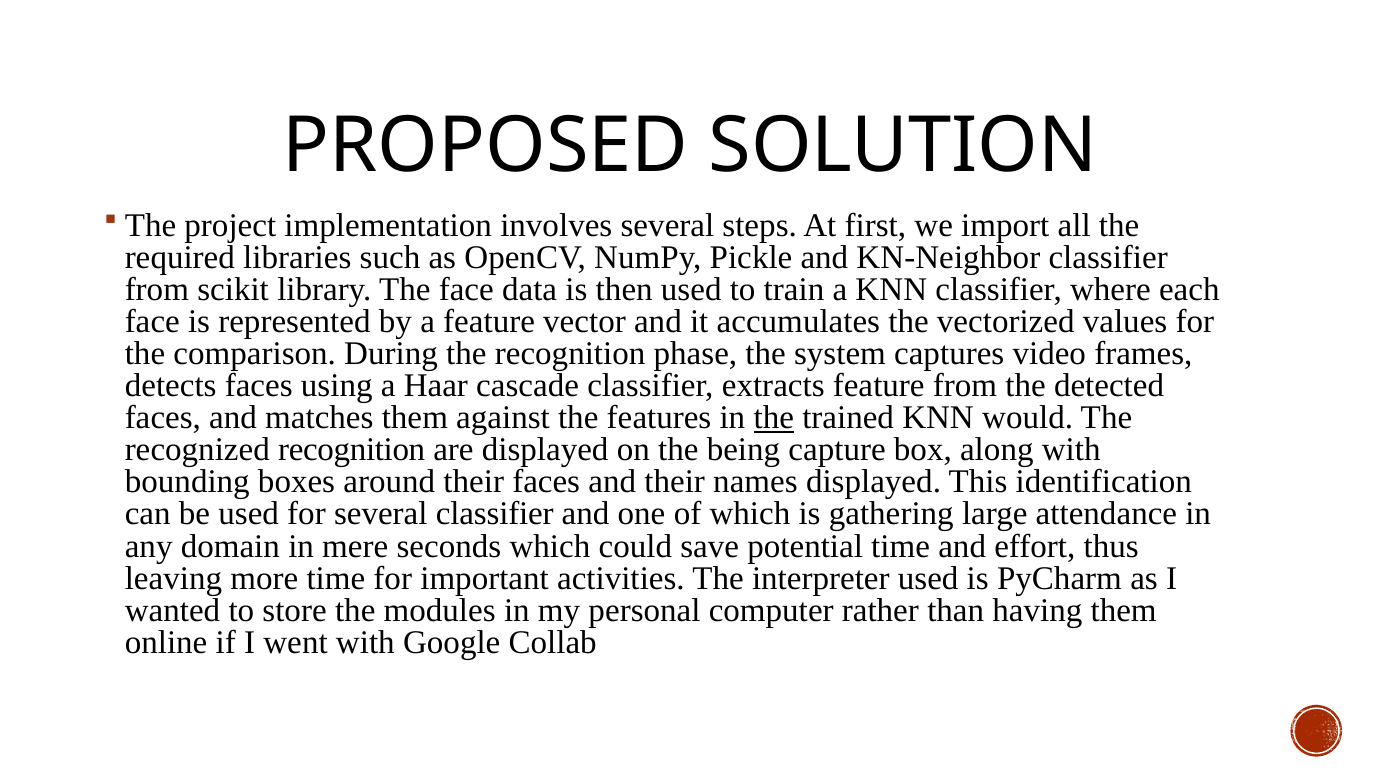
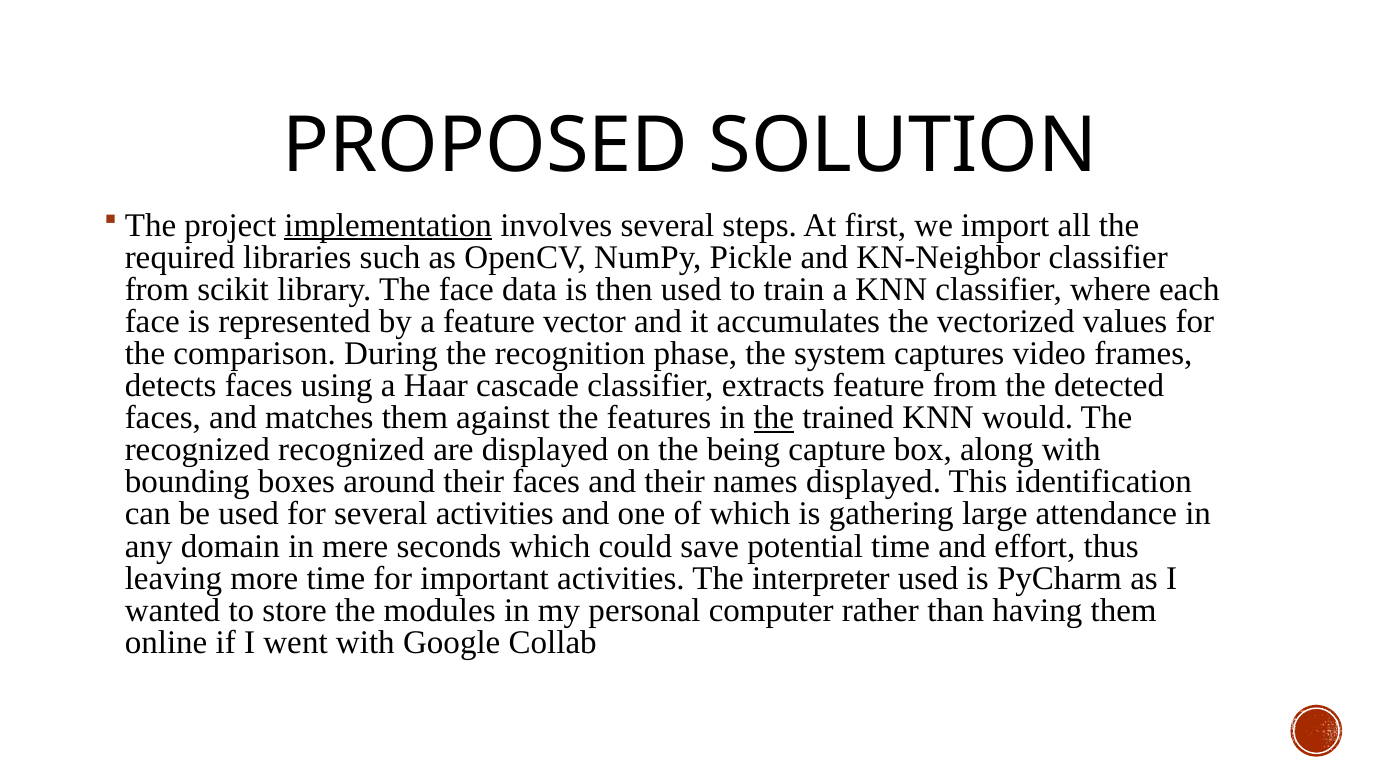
implementation underline: none -> present
recognized recognition: recognition -> recognized
several classifier: classifier -> activities
